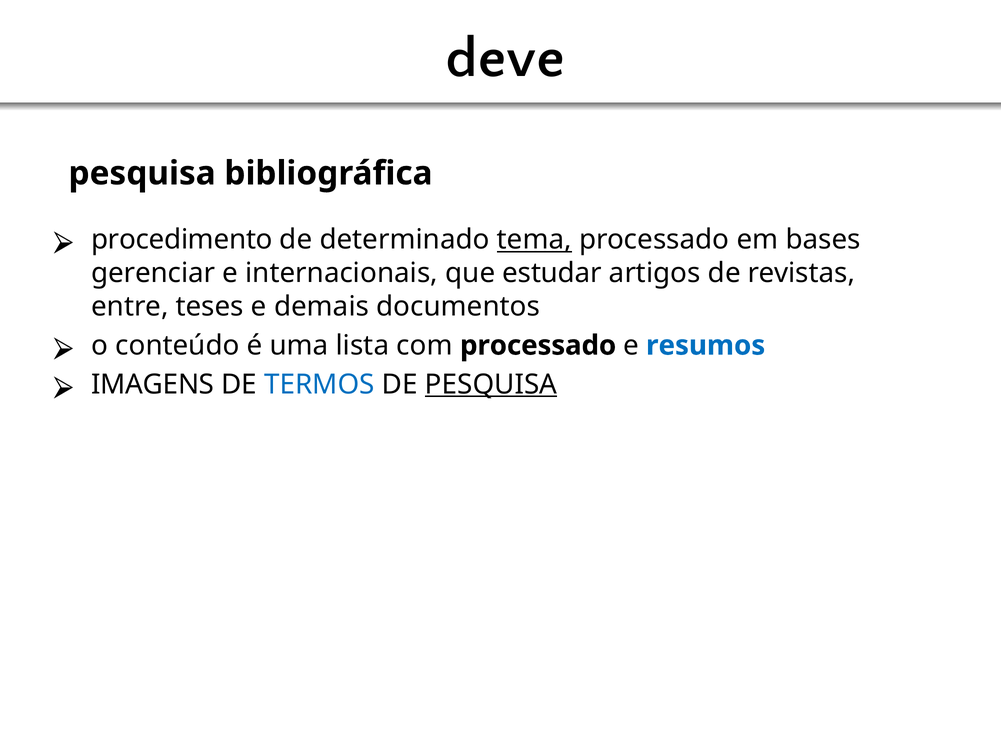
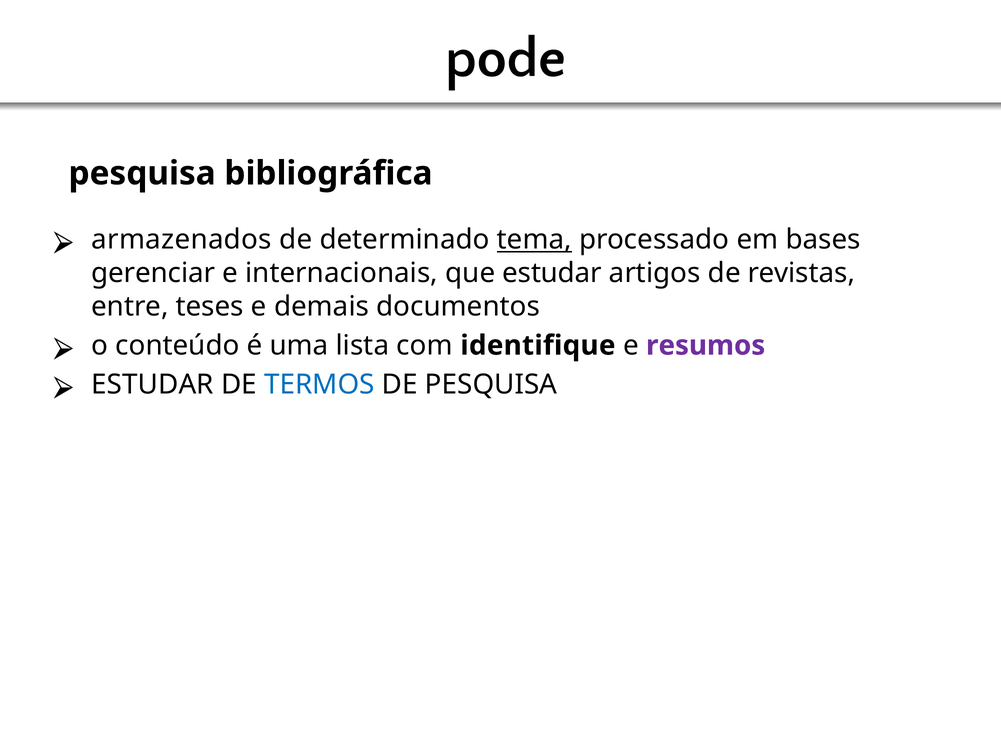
deve: deve -> pode
procedimento: procedimento -> armazenados
com processado: processado -> identifique
resumos colour: blue -> purple
IMAGENS at (153, 384): IMAGENS -> ESTUDAR
PESQUISA at (491, 384) underline: present -> none
